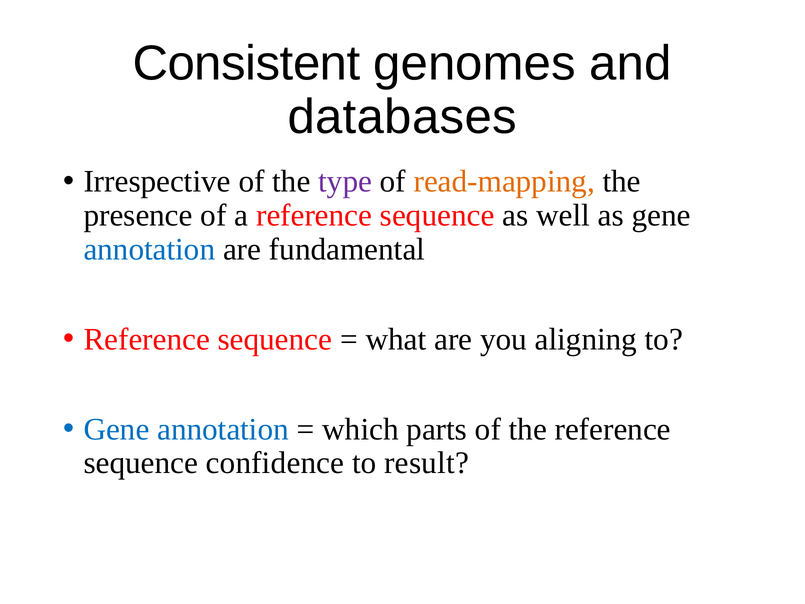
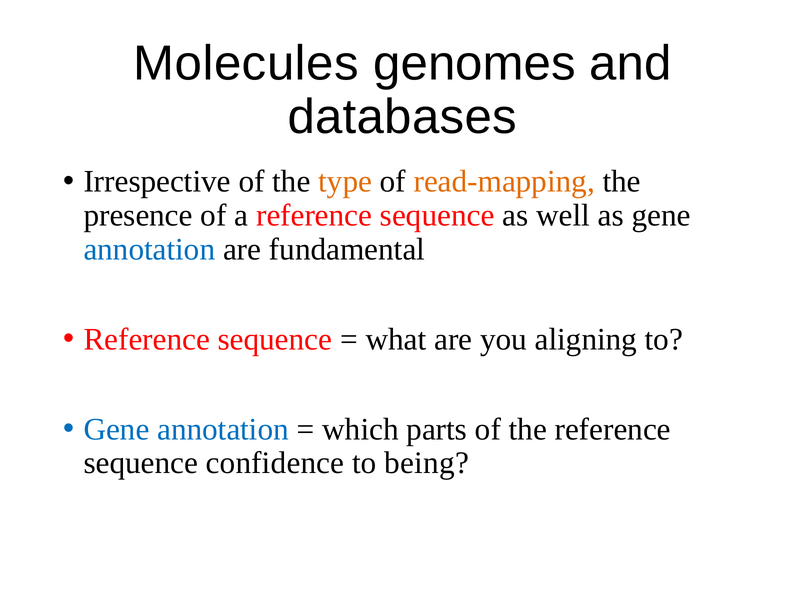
Consistent: Consistent -> Molecules
type colour: purple -> orange
result: result -> being
